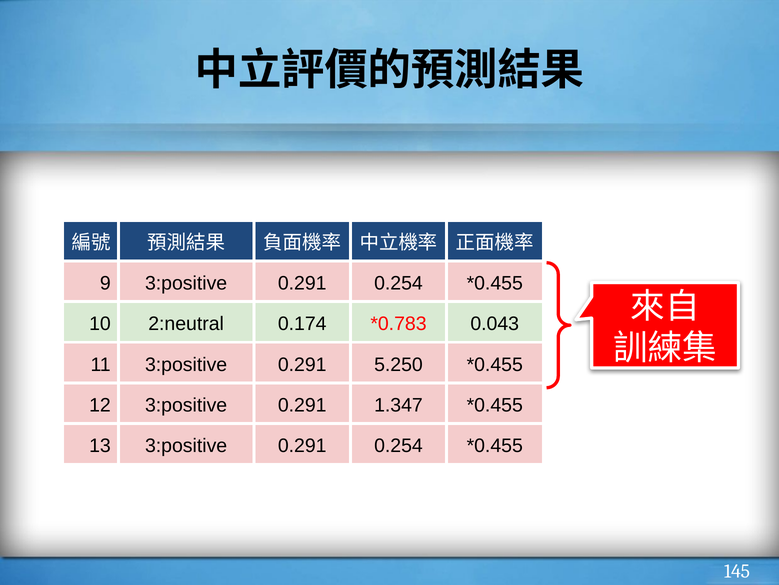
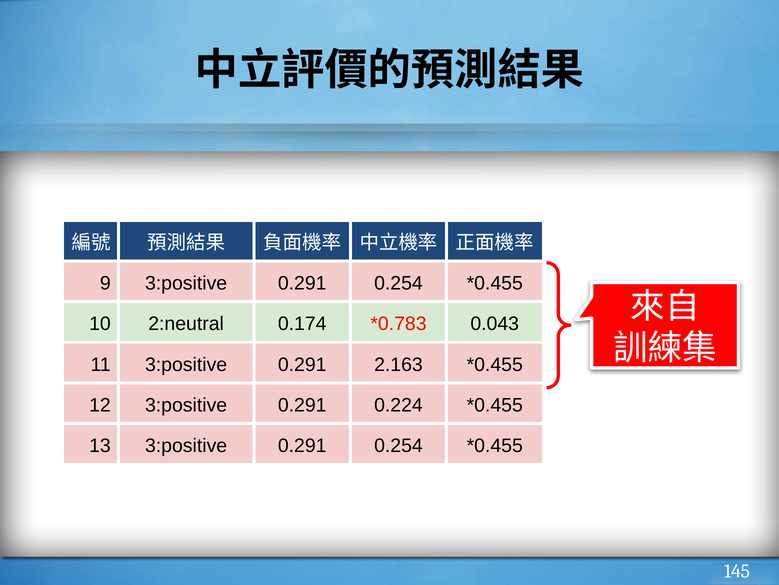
5.250: 5.250 -> 2.163
1.347: 1.347 -> 0.224
